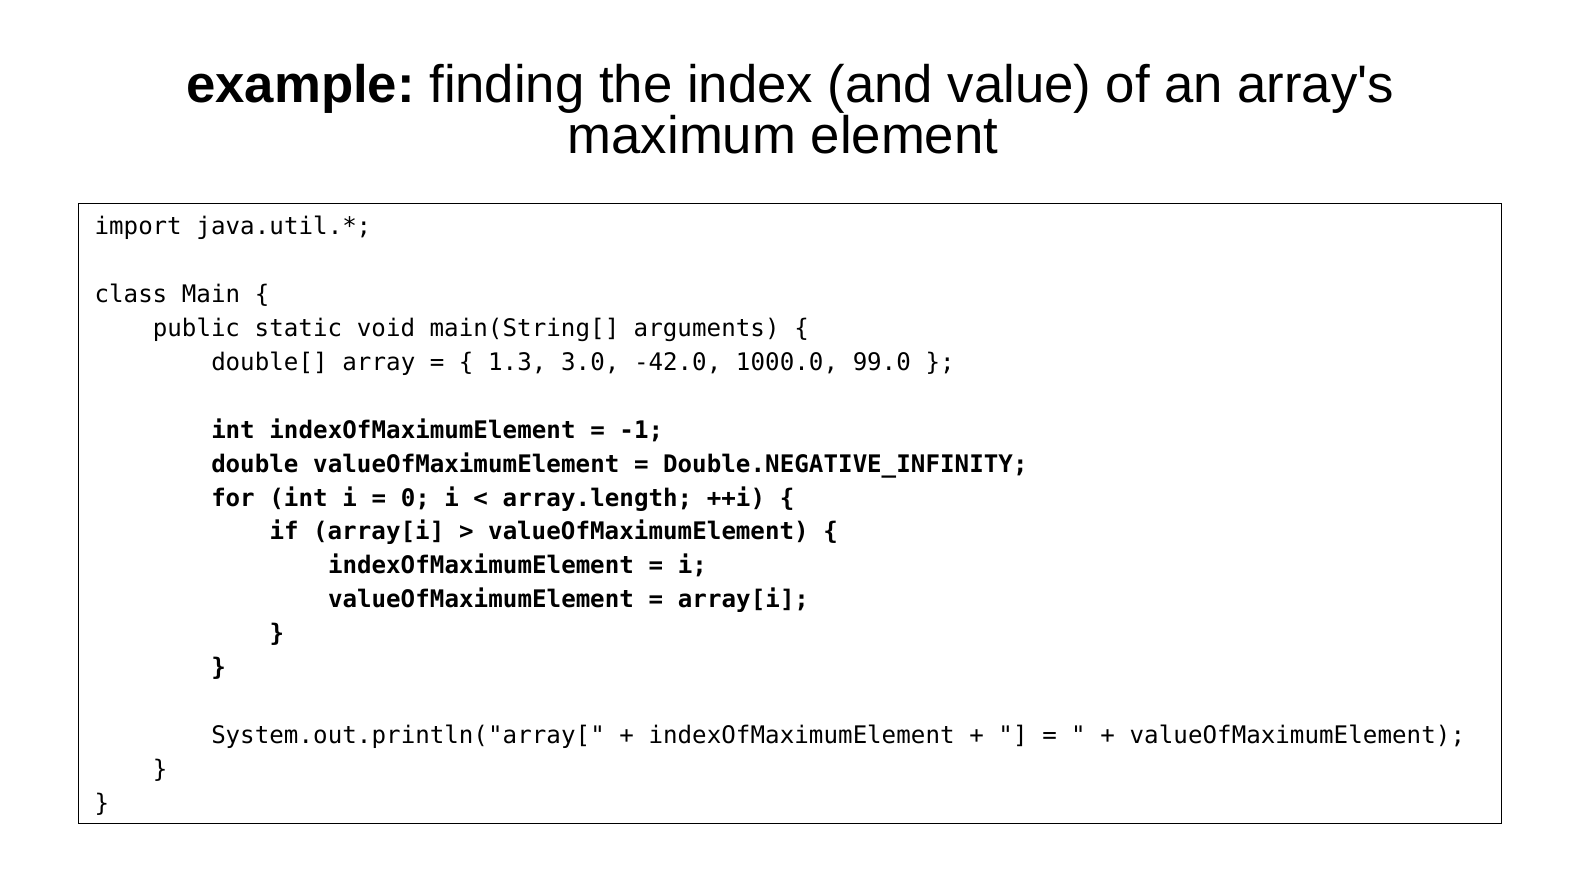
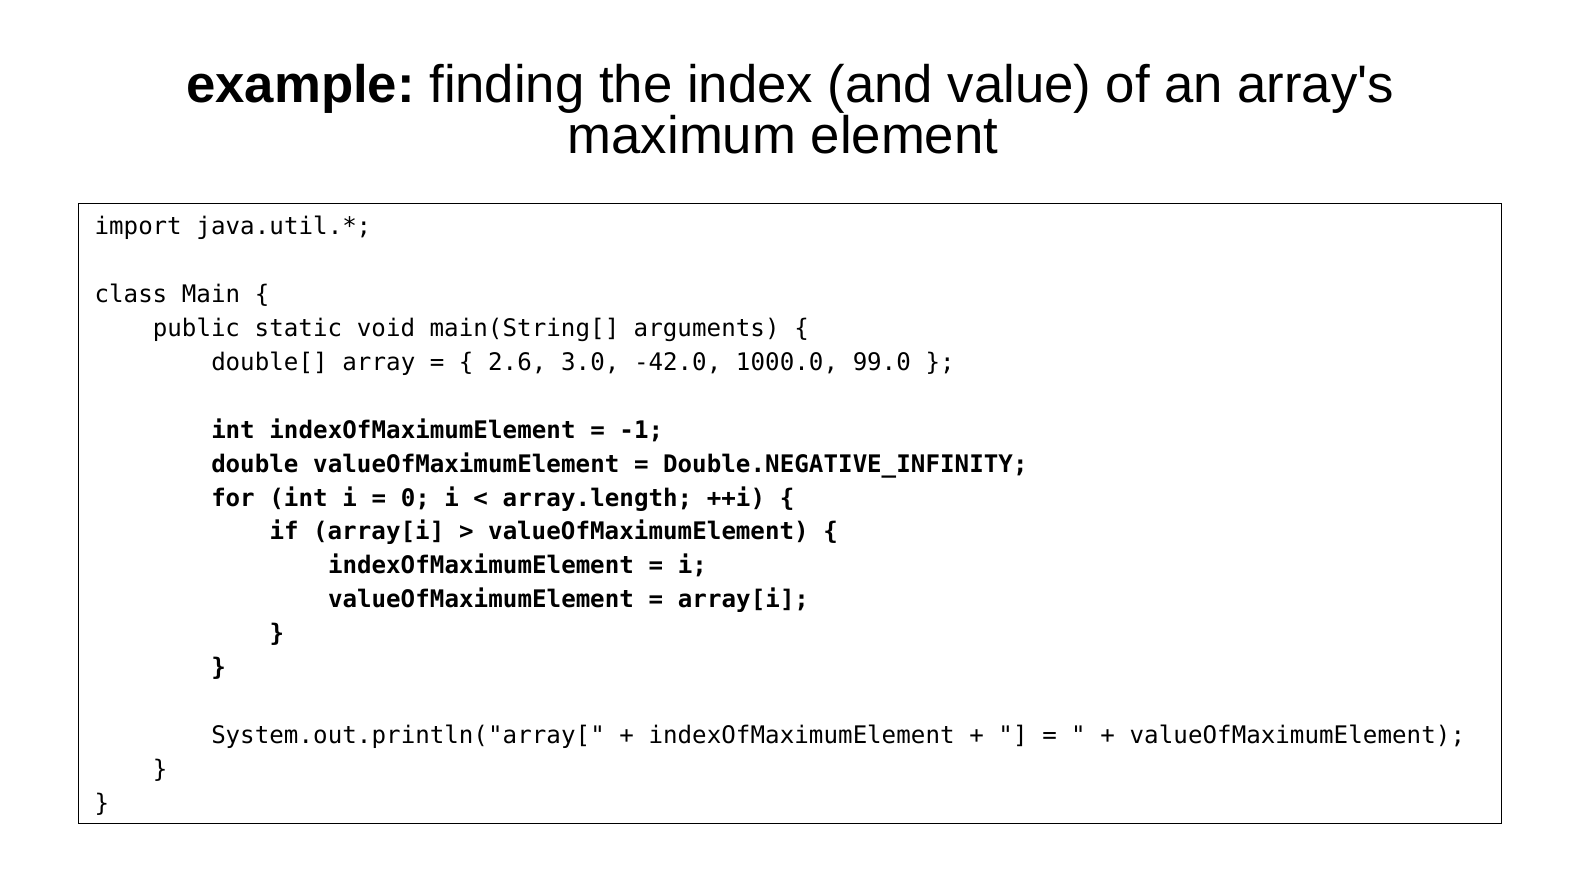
1.3: 1.3 -> 2.6
